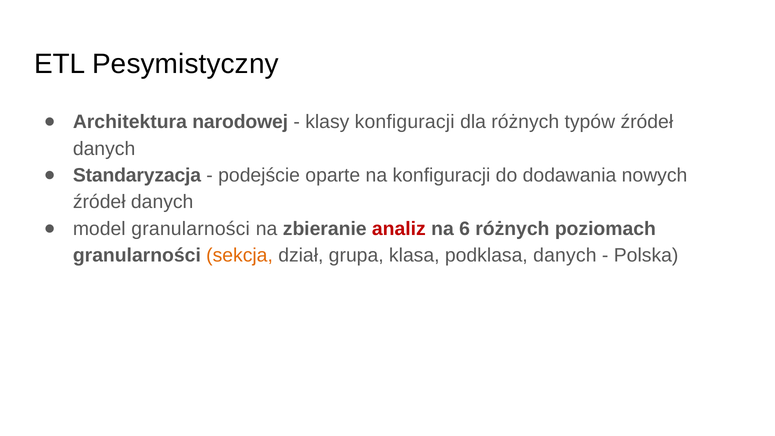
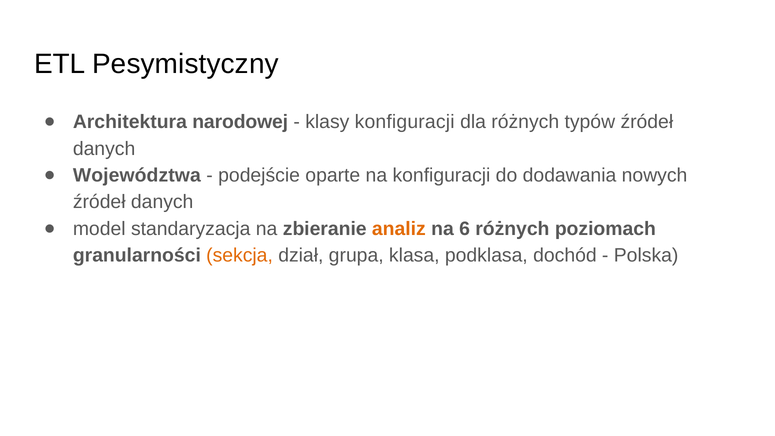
Standaryzacja: Standaryzacja -> Województwa
model granularności: granularności -> standaryzacja
analiz colour: red -> orange
podklasa danych: danych -> dochód
